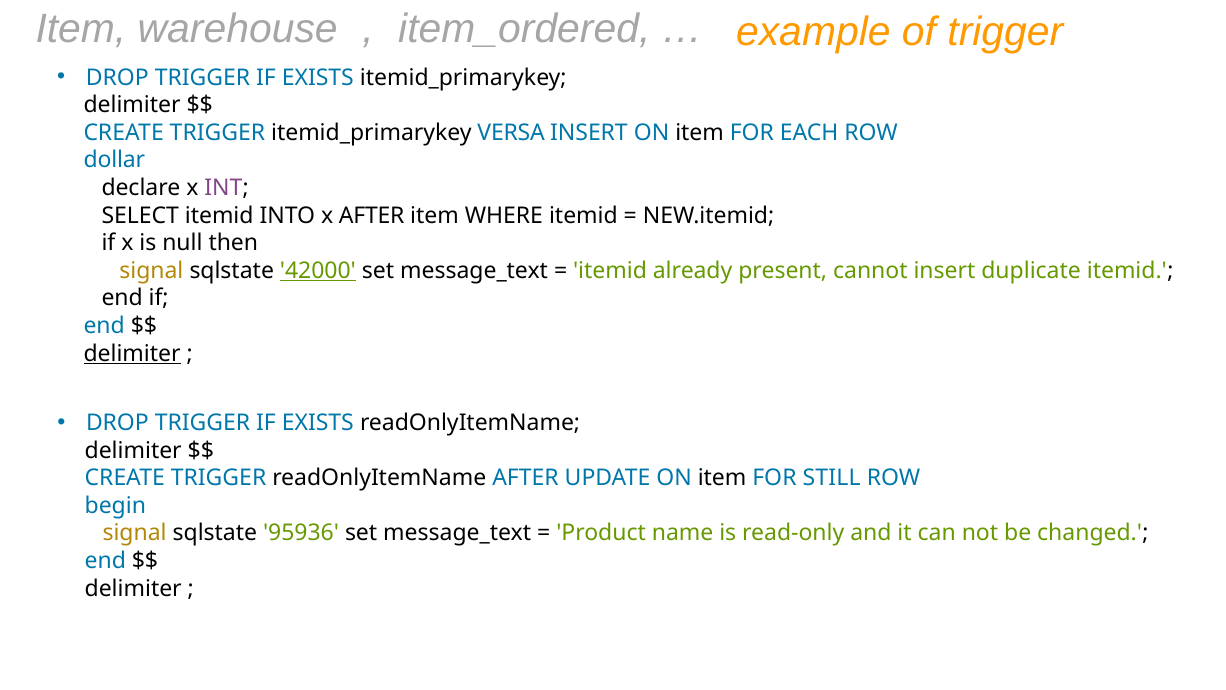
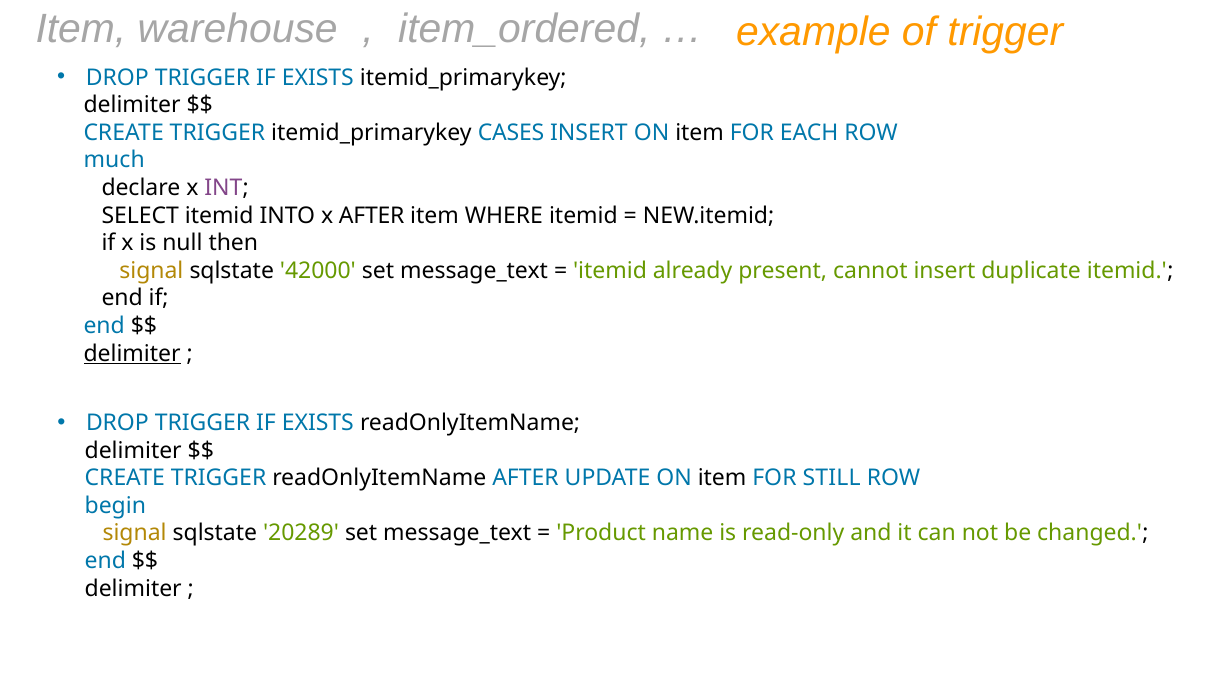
VERSA: VERSA -> CASES
dollar: dollar -> much
42000 underline: present -> none
95936: 95936 -> 20289
